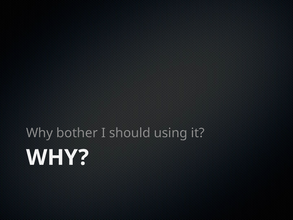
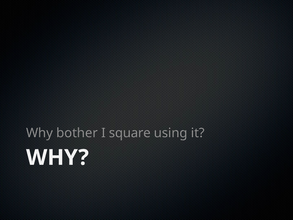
should: should -> square
